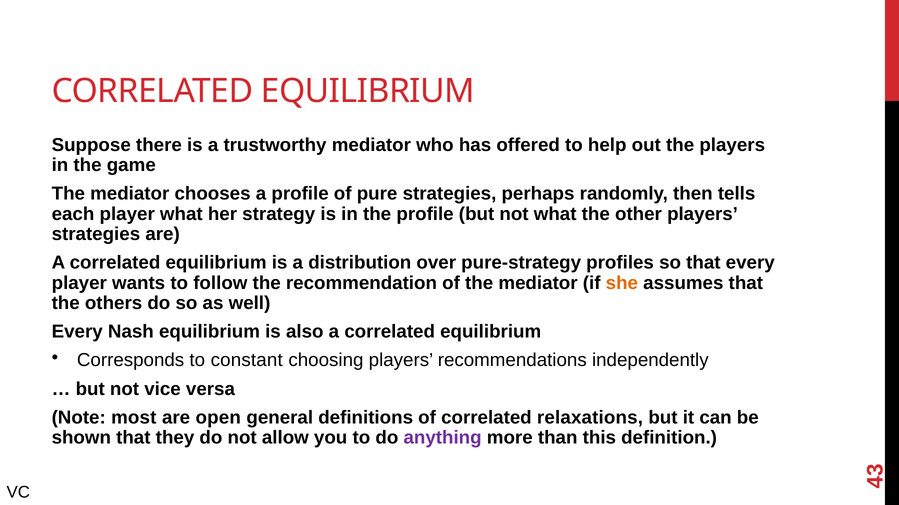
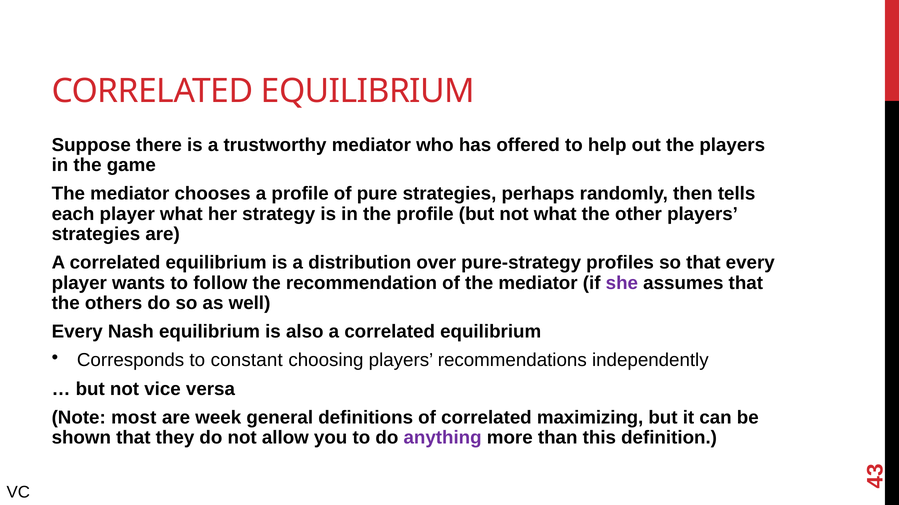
she colour: orange -> purple
open: open -> week
relaxations: relaxations -> maximizing
